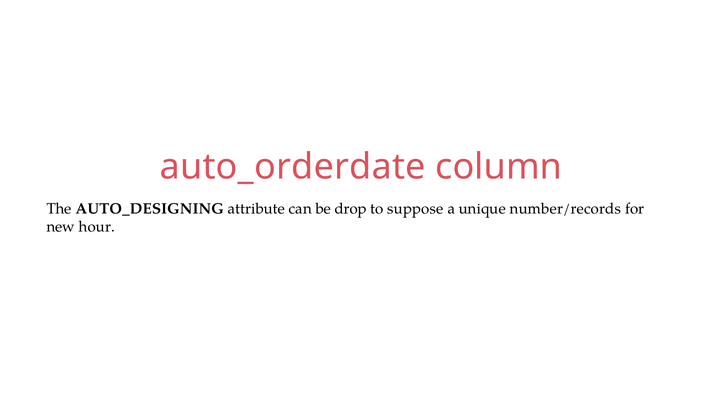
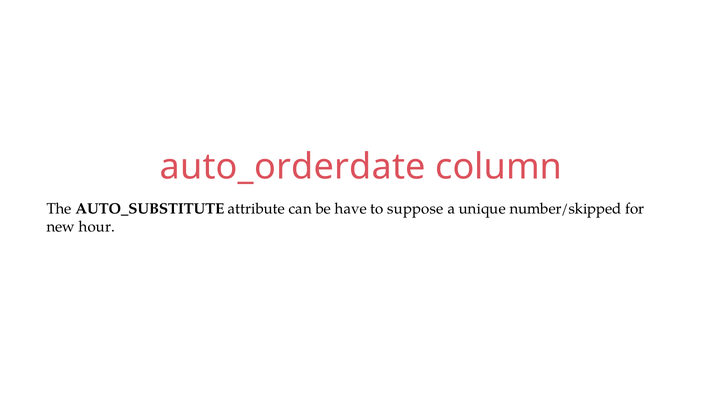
AUTO_DESIGNING: AUTO_DESIGNING -> AUTO_SUBSTITUTE
drop: drop -> have
number/records: number/records -> number/skipped
